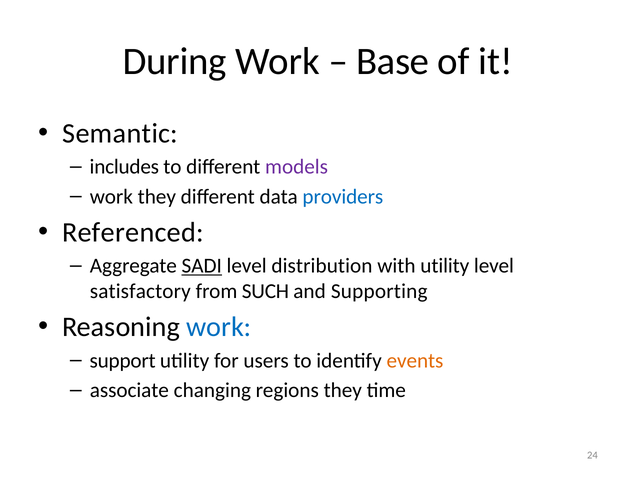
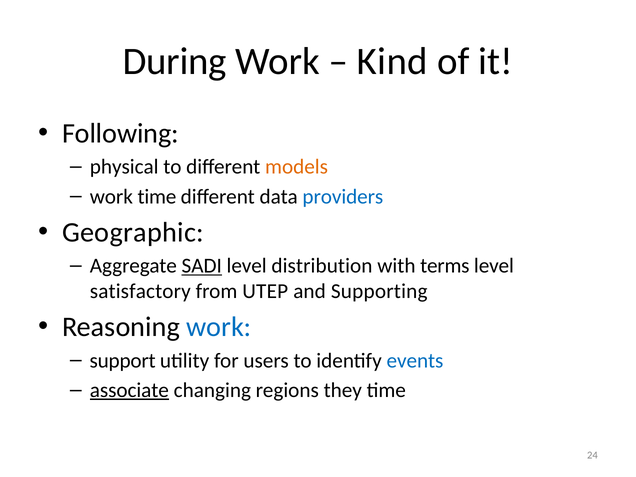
Base: Base -> Kind
Semantic: Semantic -> Following
includes: includes -> physical
models colour: purple -> orange
work they: they -> time
Referenced: Referenced -> Geographic
with utility: utility -> terms
SUCH: SUCH -> UTEP
events colour: orange -> blue
associate underline: none -> present
